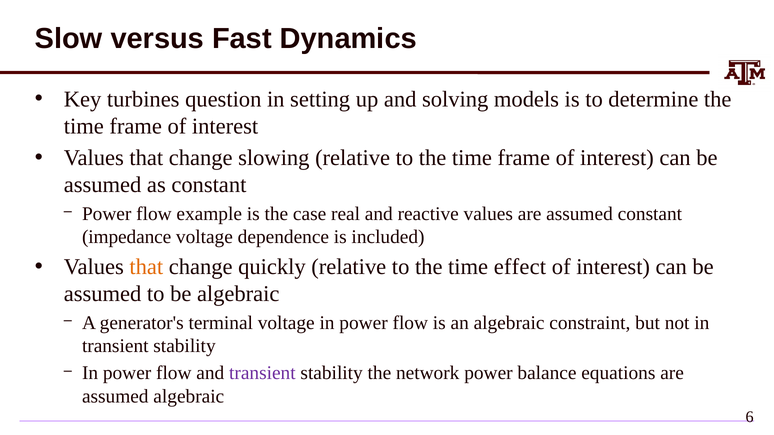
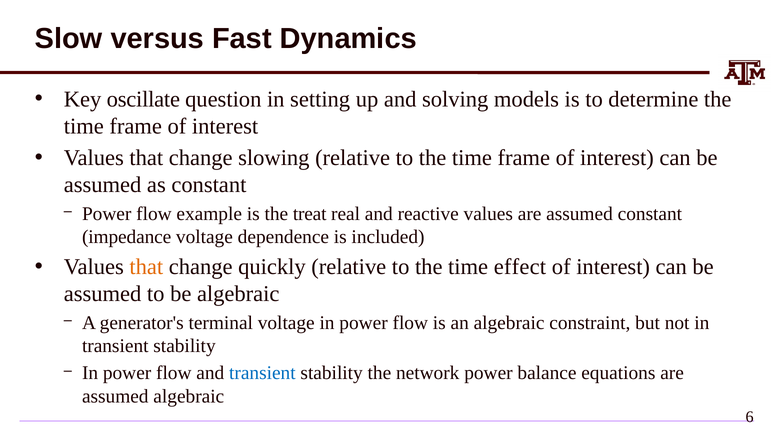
turbines: turbines -> oscillate
case: case -> treat
transient at (262, 373) colour: purple -> blue
